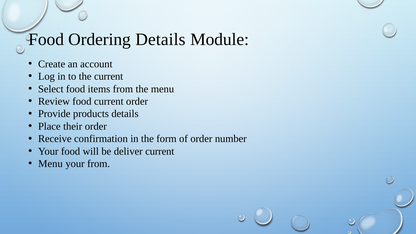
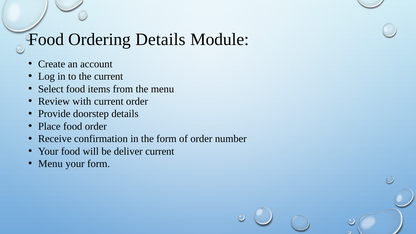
Review food: food -> with
products: products -> doorstep
Place their: their -> food
your from: from -> form
